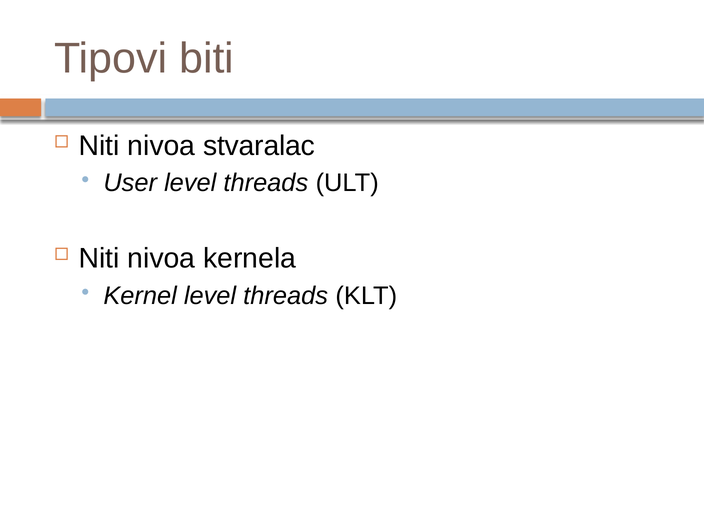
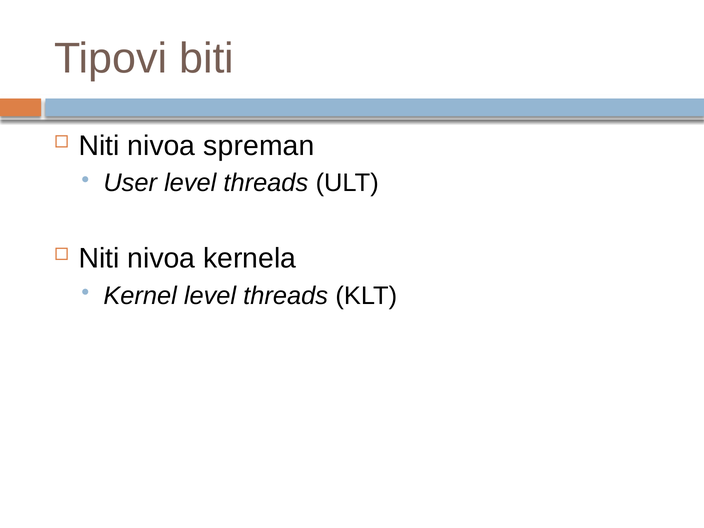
stvaralac: stvaralac -> spreman
